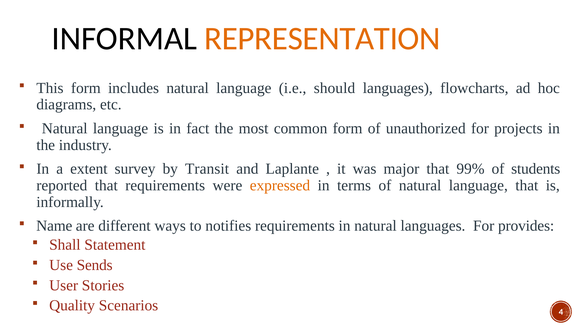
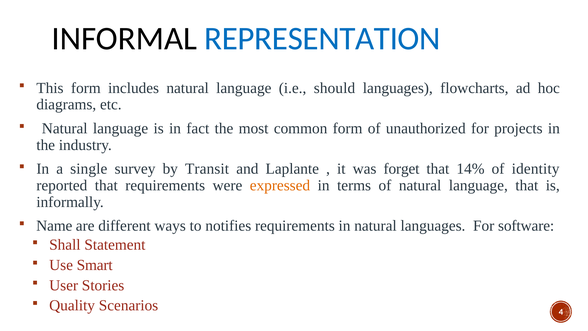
REPRESENTATION colour: orange -> blue
extent: extent -> single
major: major -> forget
99%: 99% -> 14%
students: students -> identity
provides: provides -> software
Sends: Sends -> Smart
